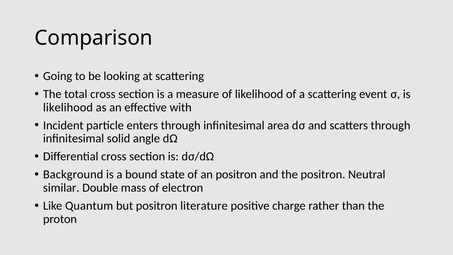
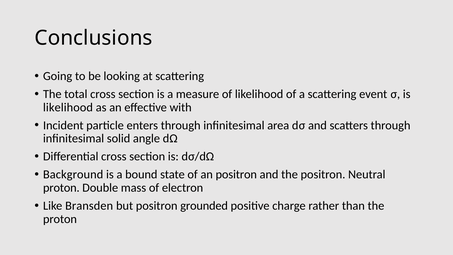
Comparison: Comparison -> Conclusions
similar at (61, 188): similar -> proton
Quantum: Quantum -> Bransden
literature: literature -> grounded
